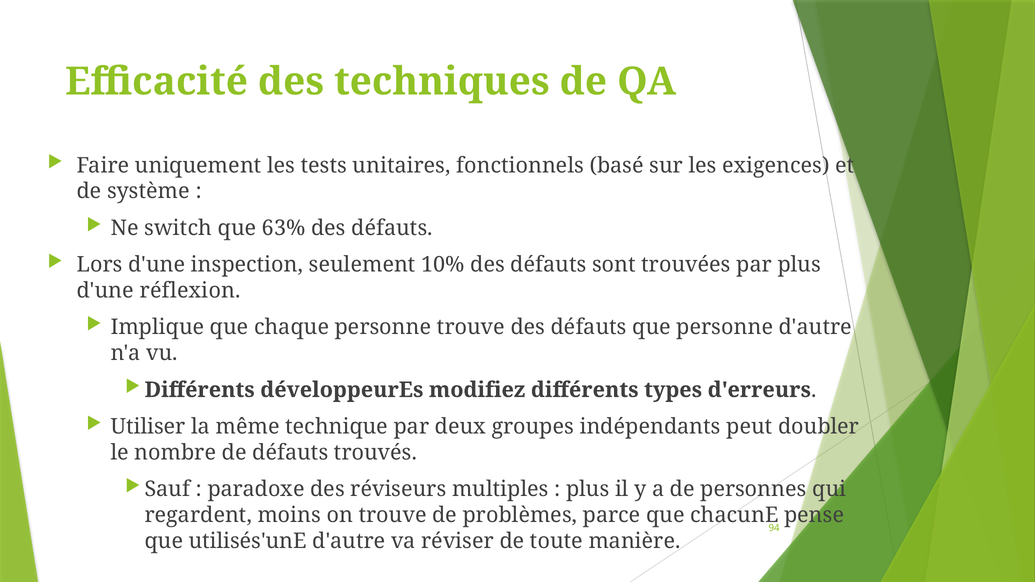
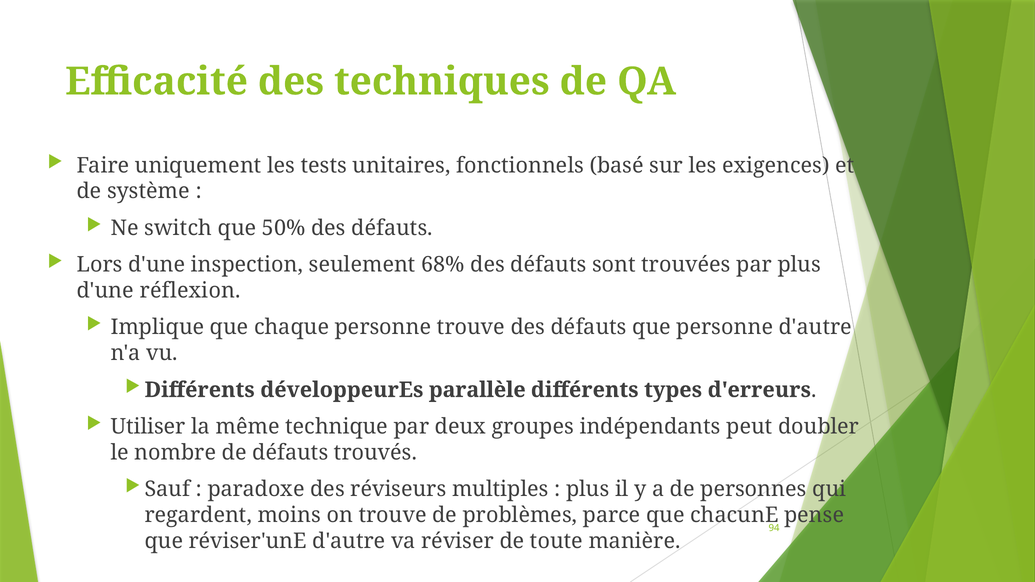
63%: 63% -> 50%
10%: 10% -> 68%
modifiez: modifiez -> parallèle
utilisés'unE: utilisés'unE -> réviser'unE
